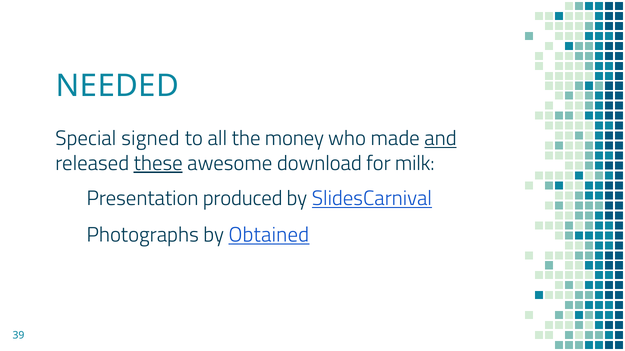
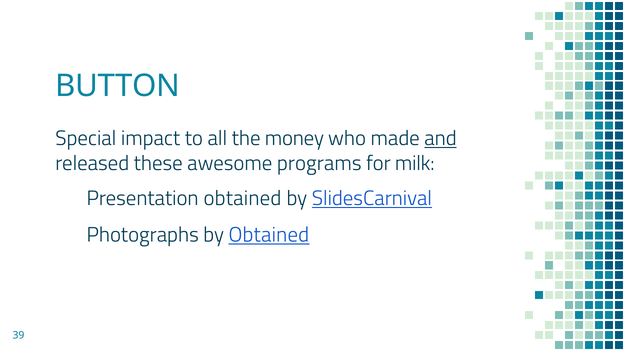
NEEDED: NEEDED -> BUTTON
signed: signed -> impact
these underline: present -> none
download: download -> programs
produced at (243, 199): produced -> obtained
